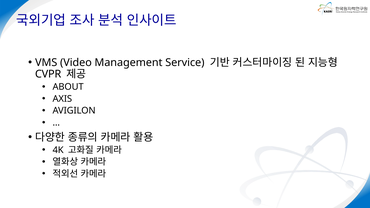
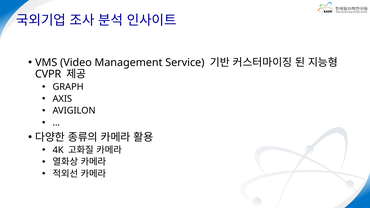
ABOUT: ABOUT -> GRAPH
